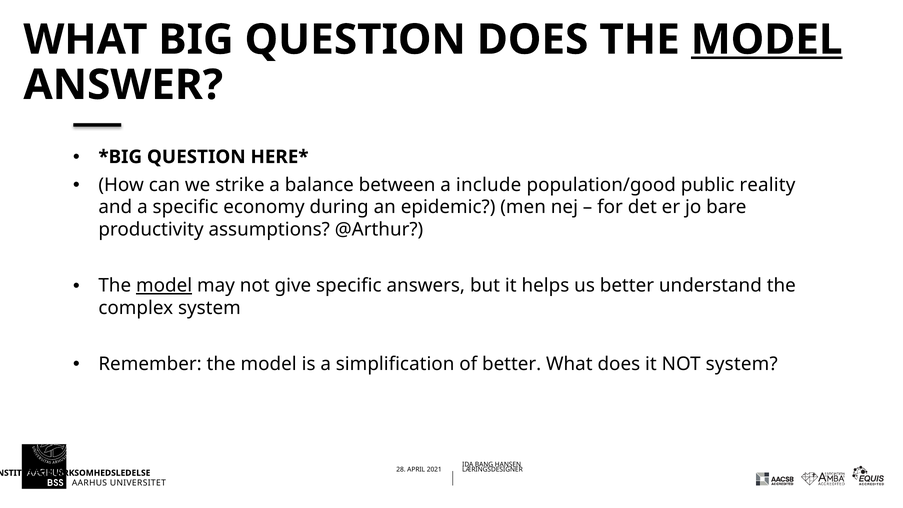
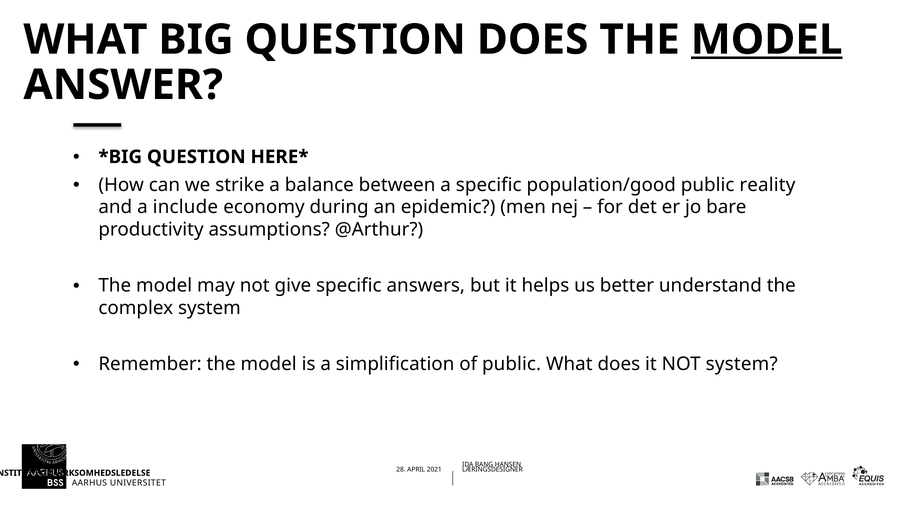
a include: include -> specific
a specific: specific -> include
model at (164, 286) underline: present -> none
of better: better -> public
